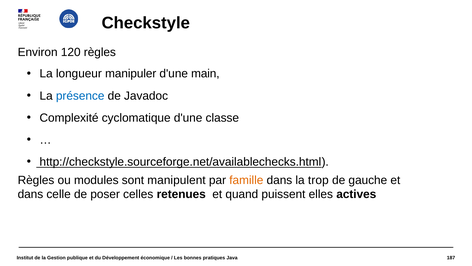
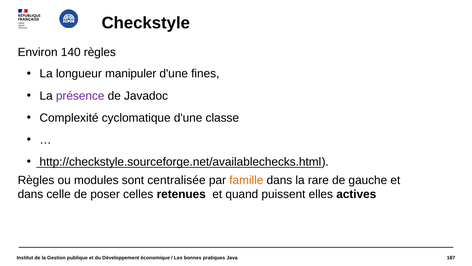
120: 120 -> 140
main: main -> fines
présence colour: blue -> purple
manipulent: manipulent -> centralisée
trop: trop -> rare
